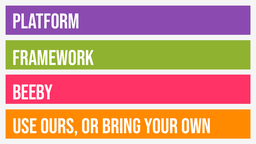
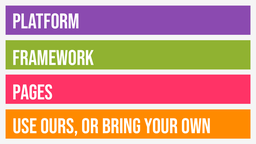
Beeby: Beeby -> Pages
